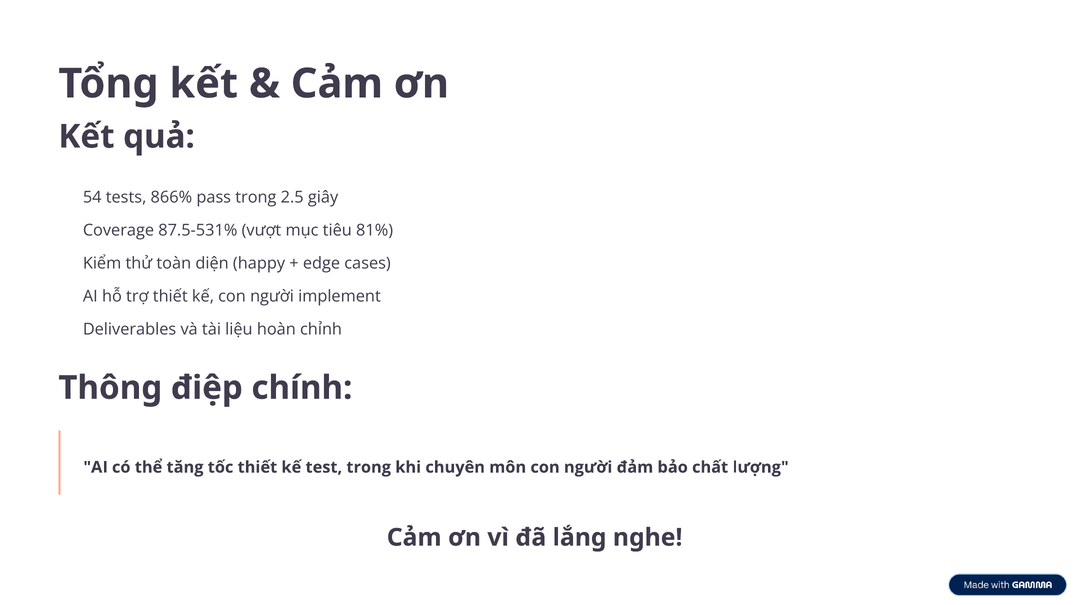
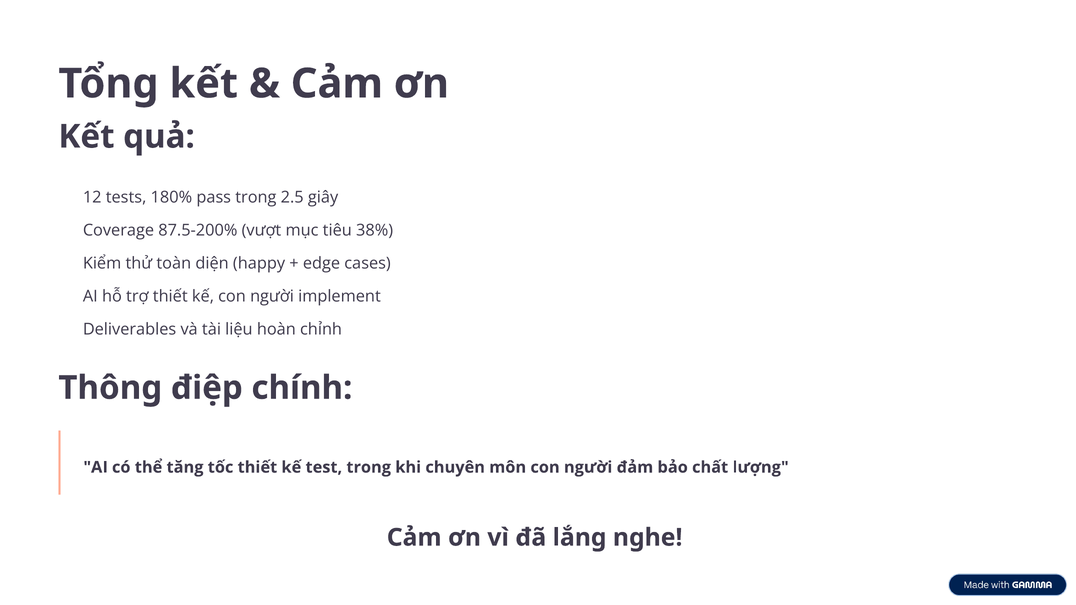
54: 54 -> 12
866%: 866% -> 180%
87.5-531%: 87.5-531% -> 87.5-200%
81%: 81% -> 38%
